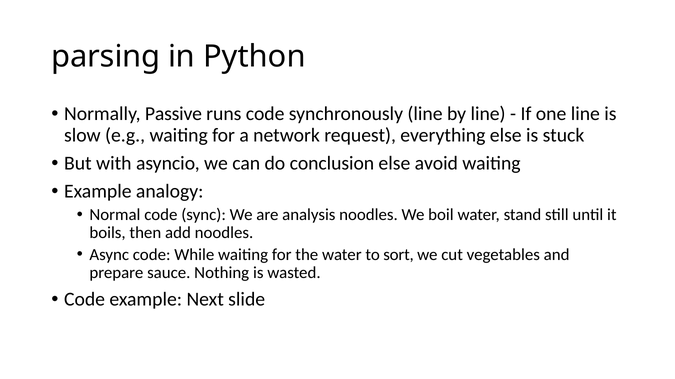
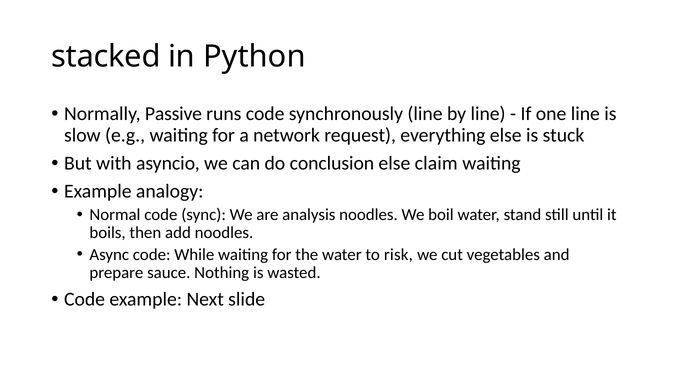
parsing: parsing -> stacked
avoid: avoid -> claim
sort: sort -> risk
